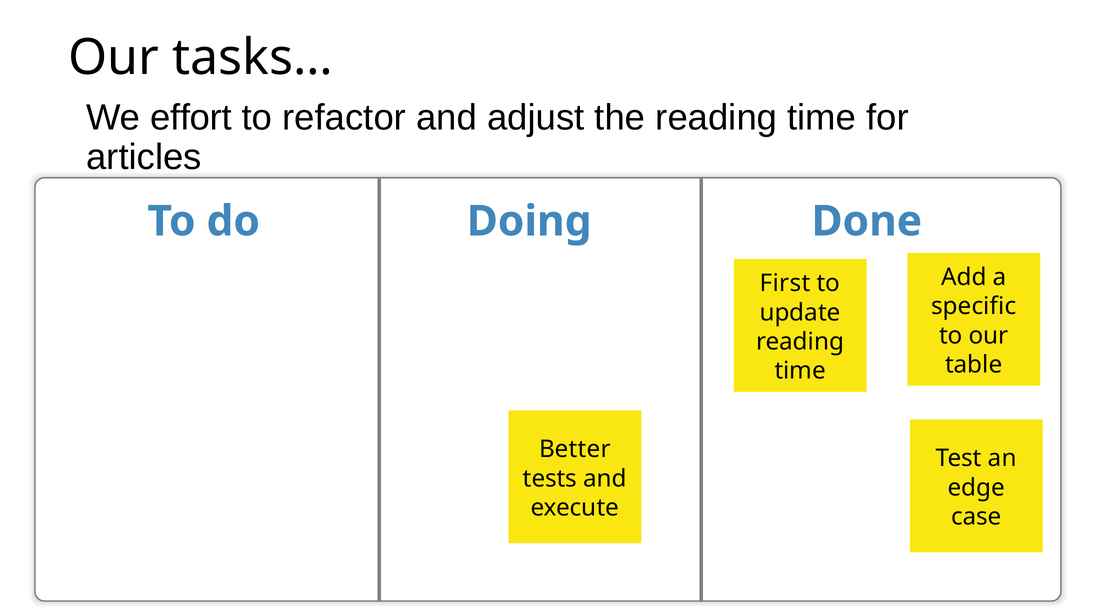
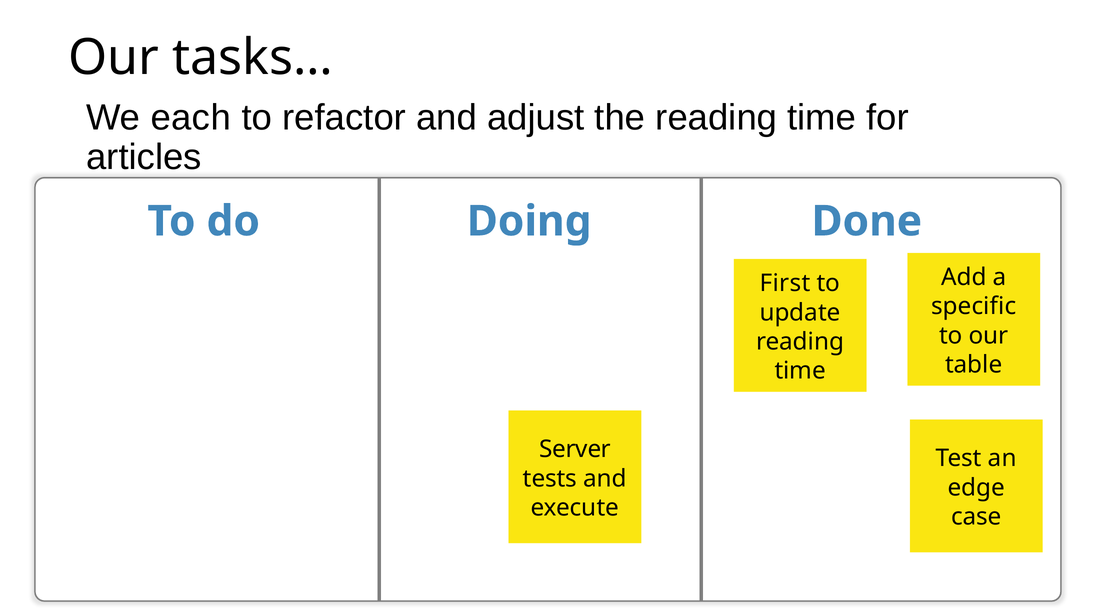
effort: effort -> each
Better: Better -> Server
